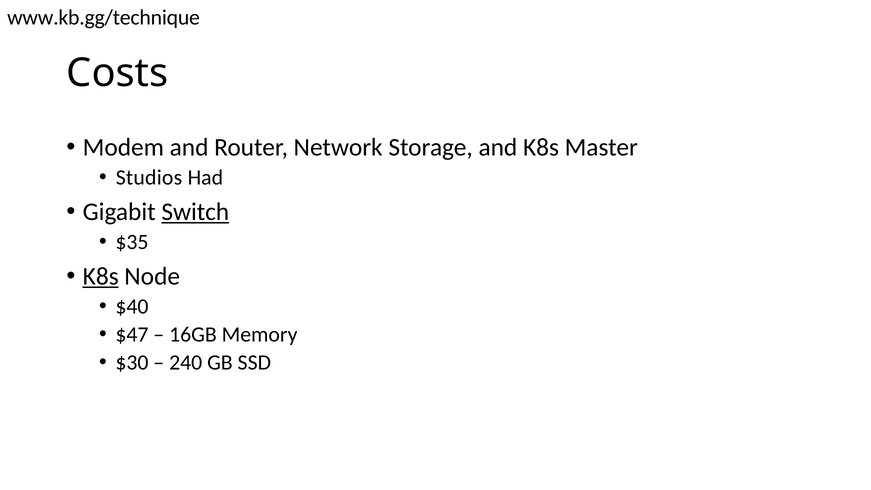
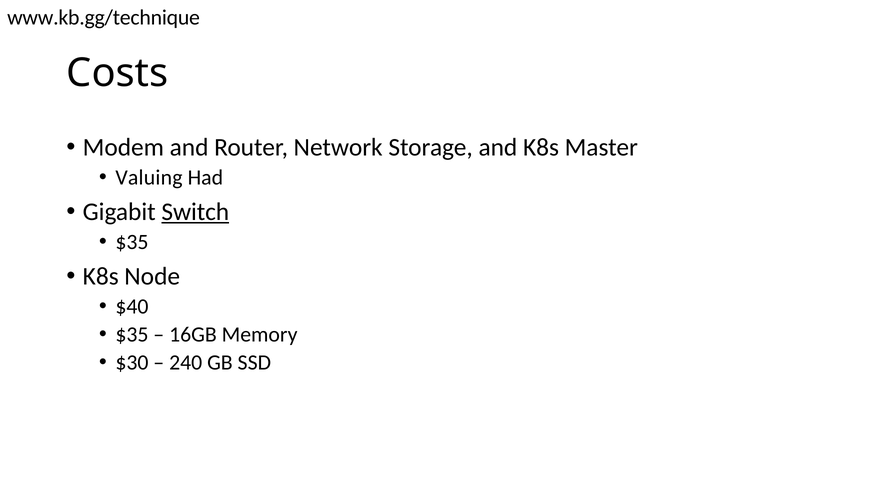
Studios: Studios -> Valuing
K8s at (101, 276) underline: present -> none
$47 at (132, 334): $47 -> $35
